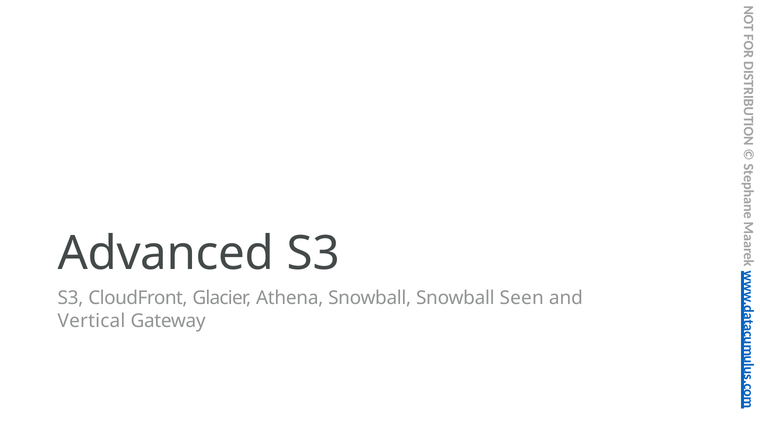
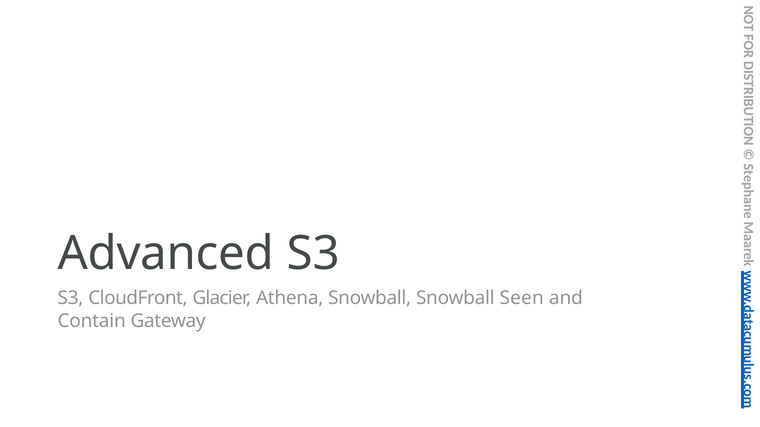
Vertical: Vertical -> Contain
